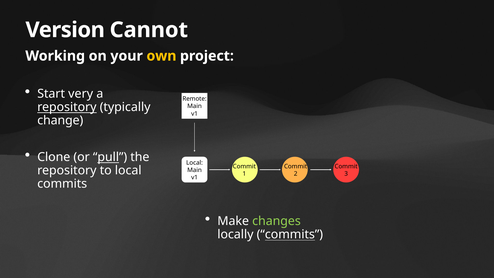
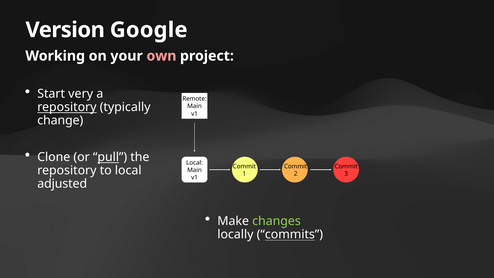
Cannot: Cannot -> Google
own colour: yellow -> pink
commits at (62, 184): commits -> adjusted
